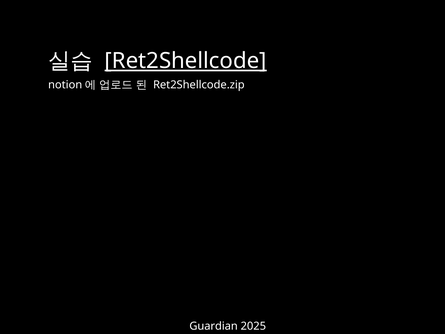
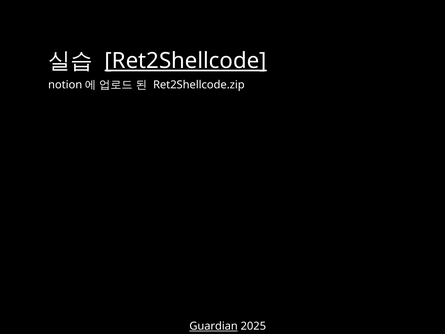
Guardian underline: none -> present
